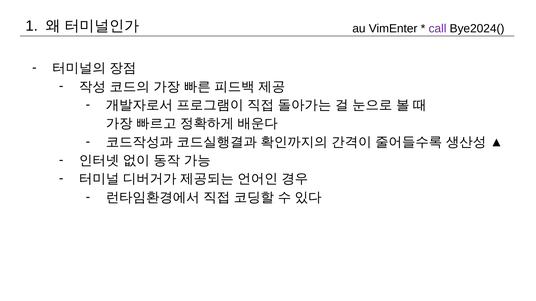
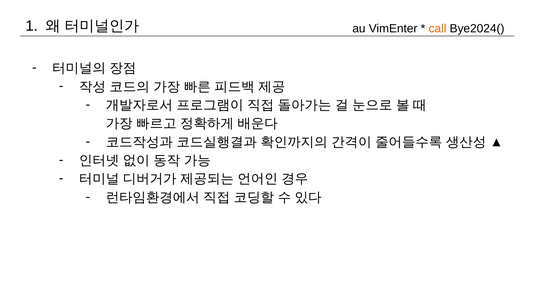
call colour: purple -> orange
